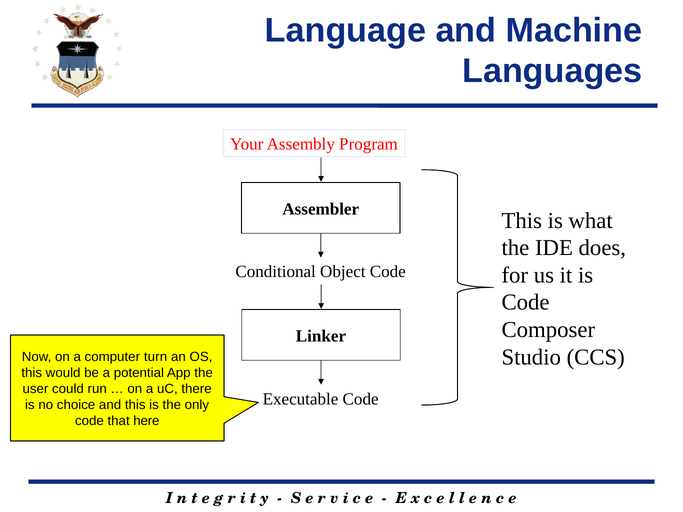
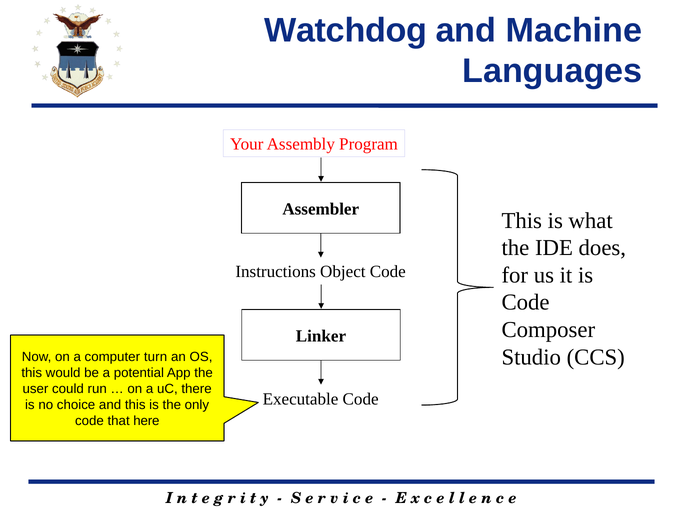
Language: Language -> Watchdog
Conditional: Conditional -> Instructions
